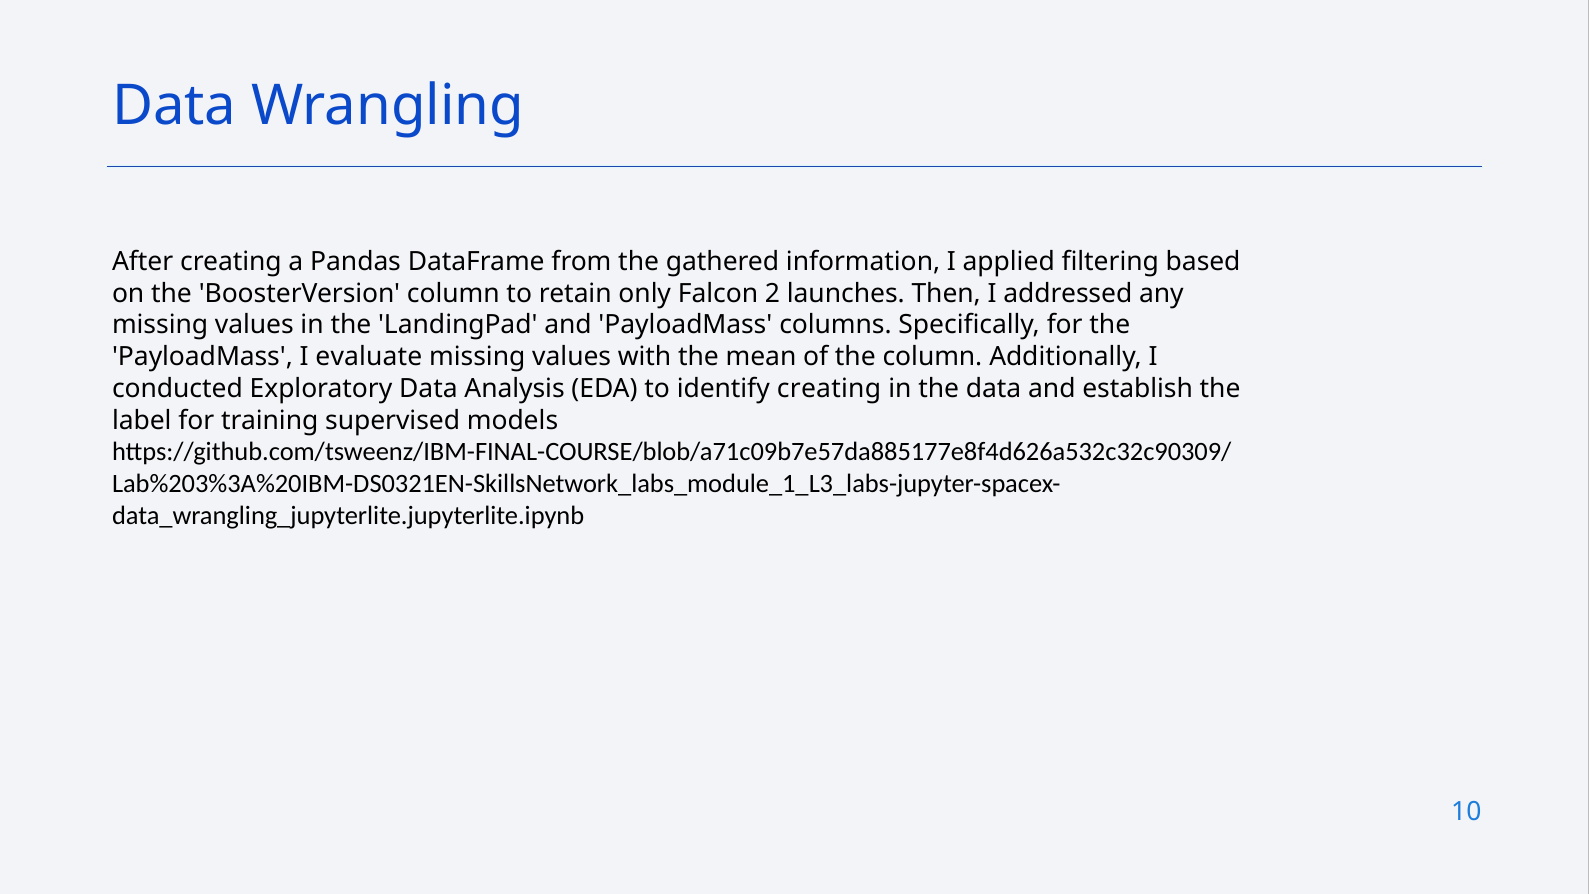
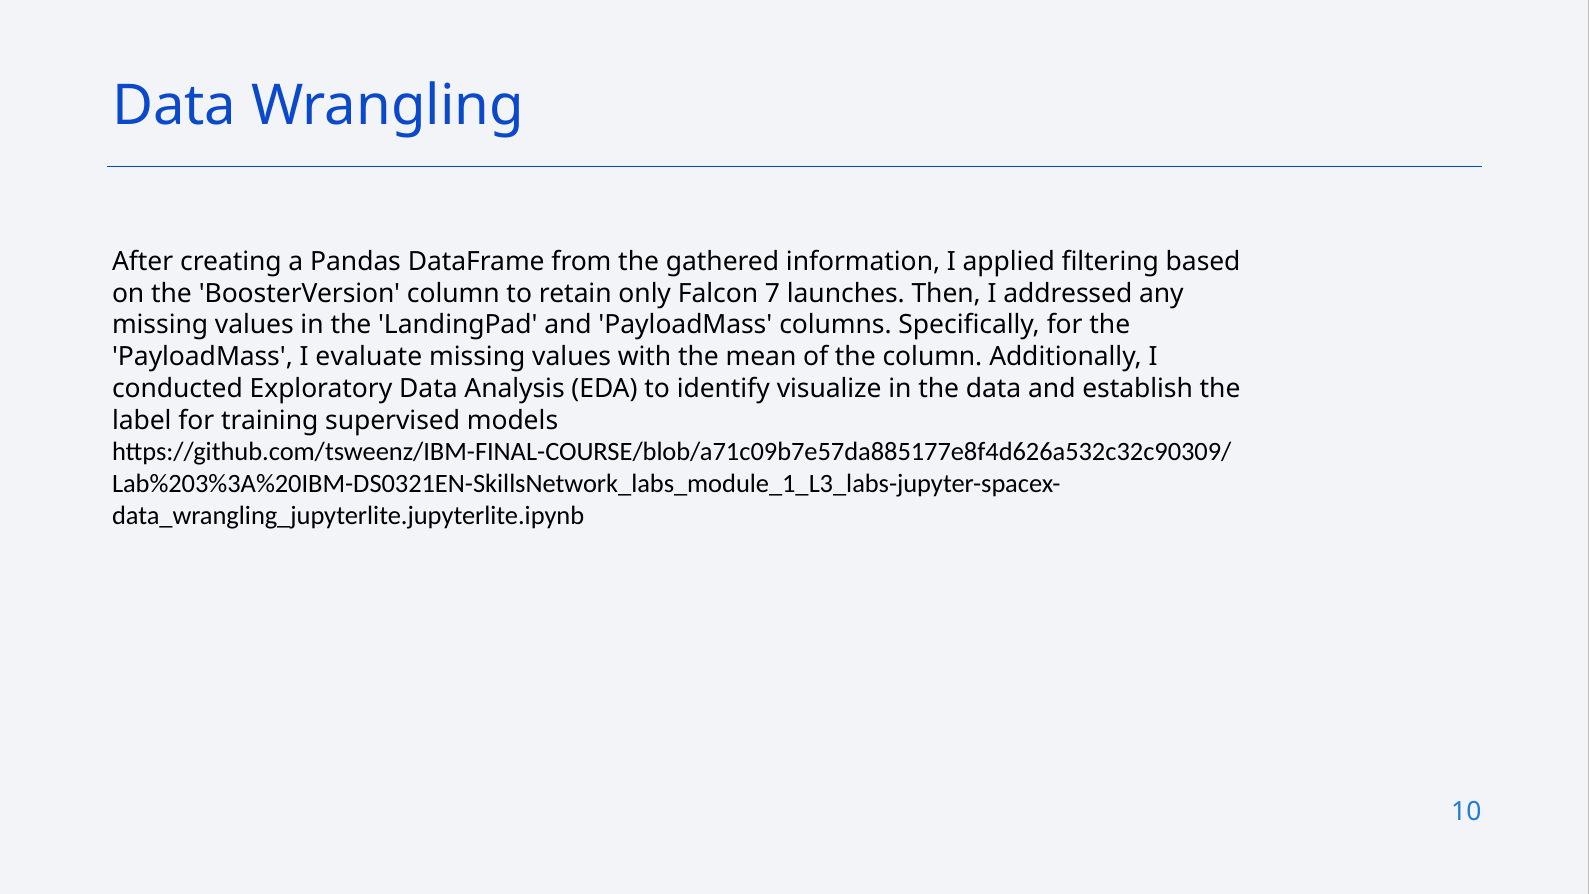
2: 2 -> 7
identify creating: creating -> visualize
